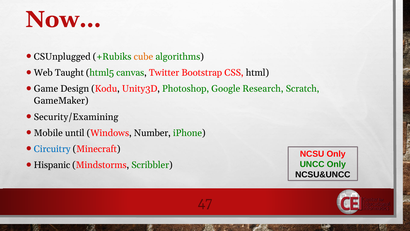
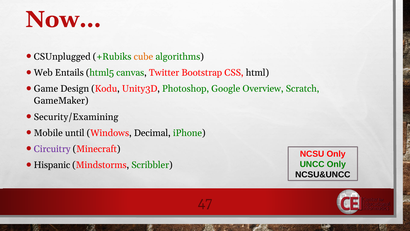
Taught: Taught -> Entails
Research: Research -> Overview
Number: Number -> Decimal
Circuitry colour: blue -> purple
